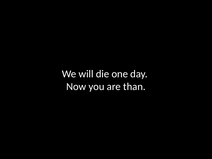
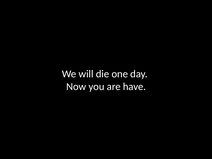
than: than -> have
